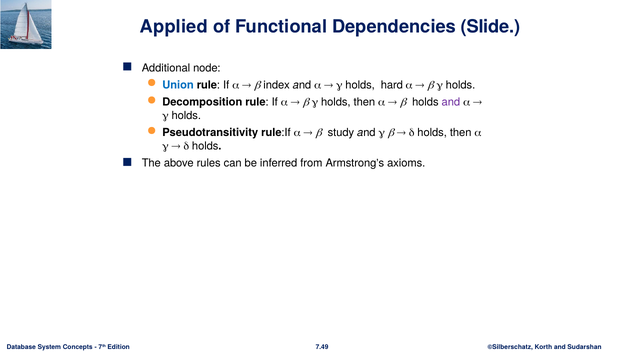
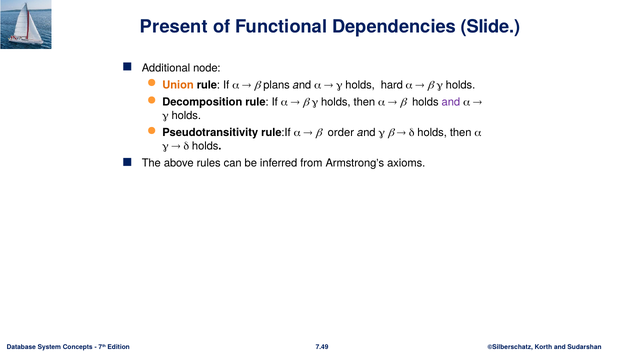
Applied: Applied -> Present
Union colour: blue -> orange
index: index -> plans
study: study -> order
